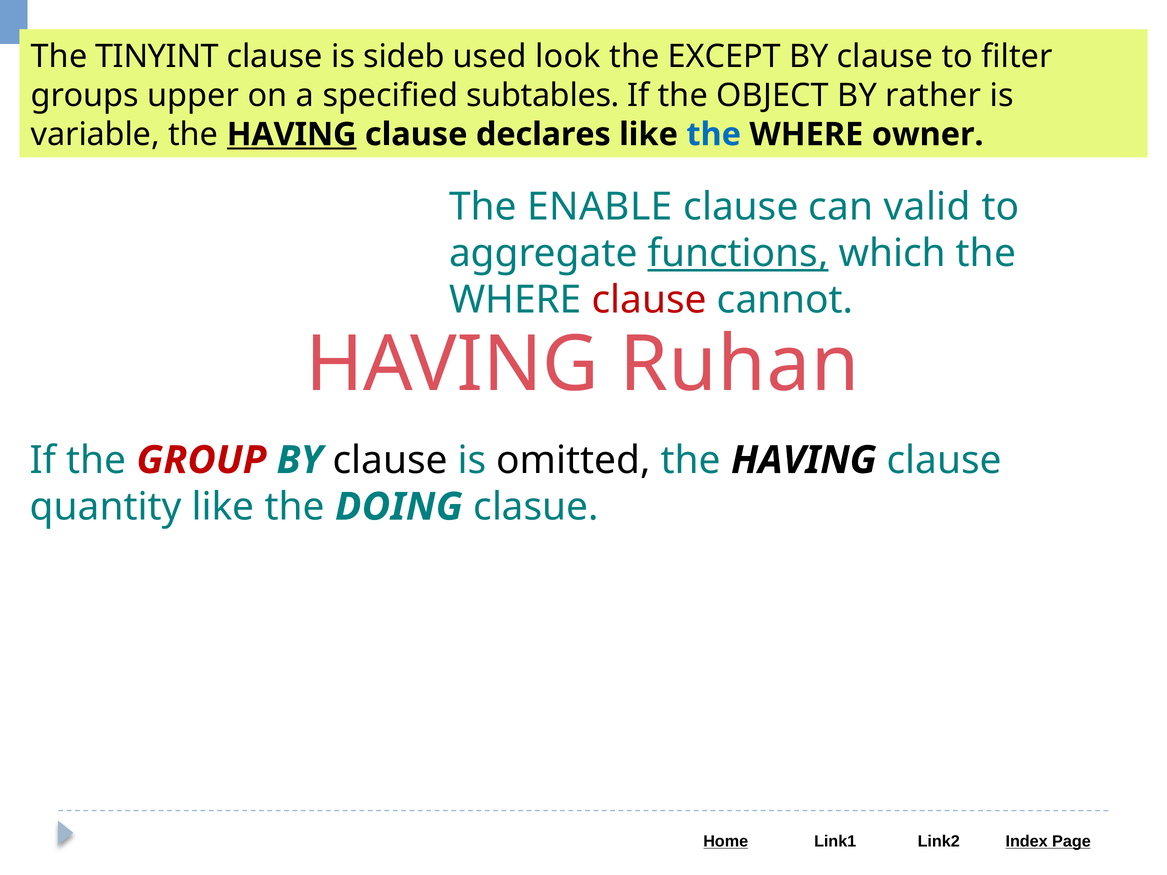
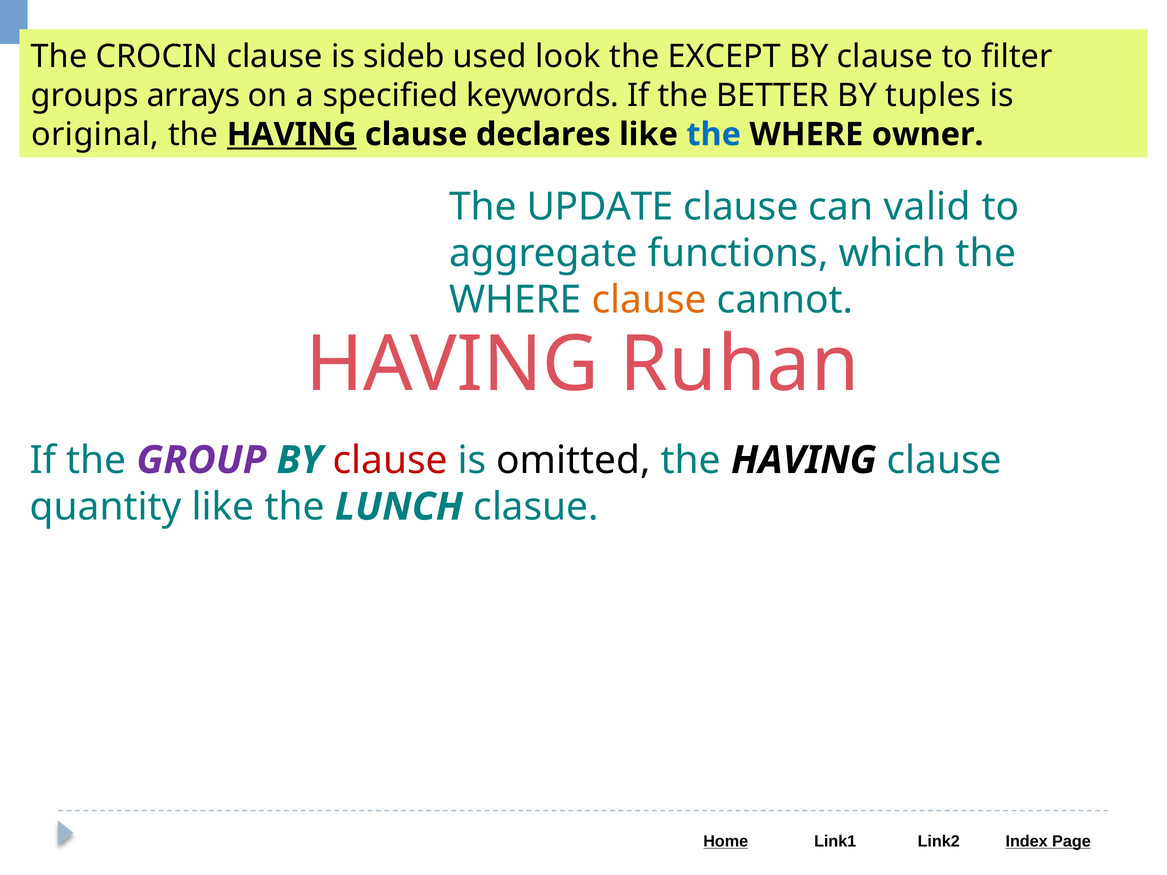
TINYINT: TINYINT -> CROCIN
upper: upper -> arrays
subtables: subtables -> keywords
OBJECT: OBJECT -> BETTER
rather: rather -> tuples
variable: variable -> original
ENABLE: ENABLE -> UPDATE
functions underline: present -> none
clause at (649, 300) colour: red -> orange
GROUP colour: red -> purple
clause at (390, 460) colour: black -> red
DOING: DOING -> LUNCH
